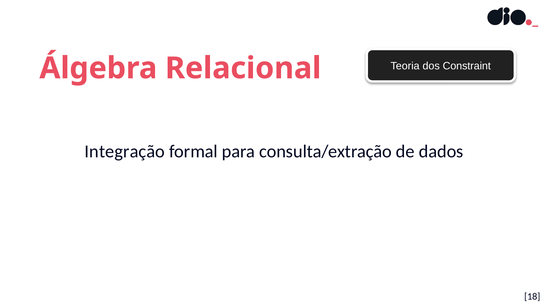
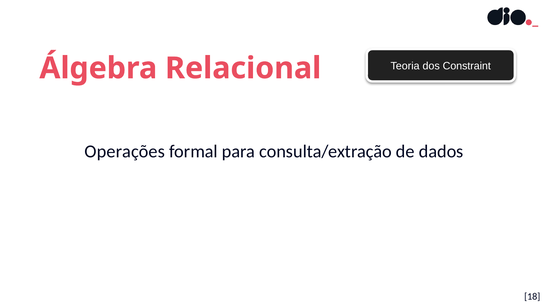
Integração: Integração -> Operações
